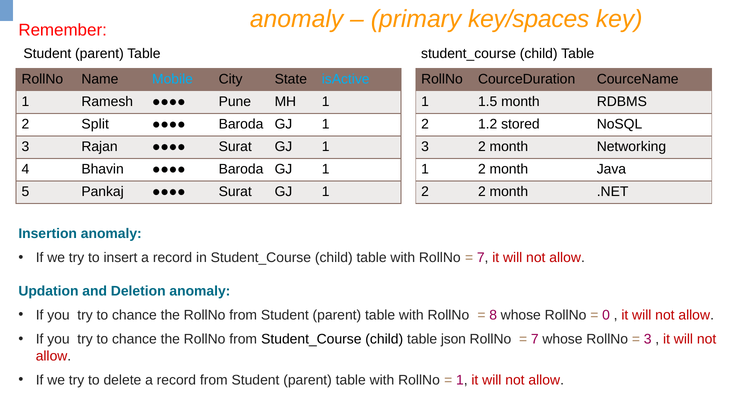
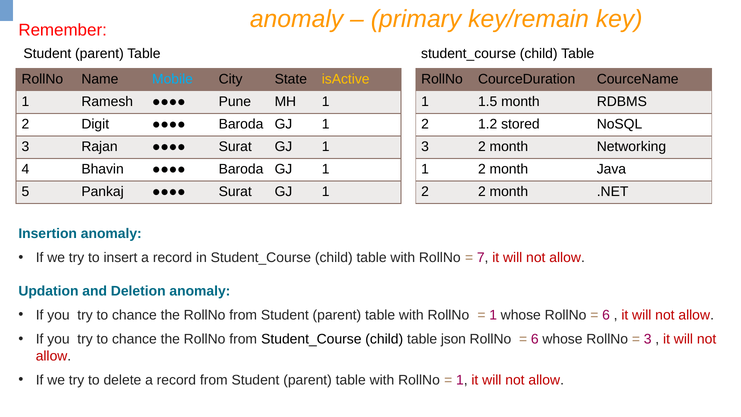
key/spaces: key/spaces -> key/remain
isActive colour: light blue -> yellow
Split: Split -> Digit
8 at (493, 315): 8 -> 1
0 at (606, 315): 0 -> 6
7 at (535, 339): 7 -> 6
